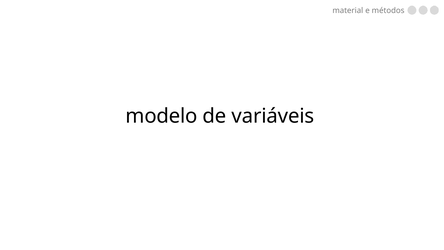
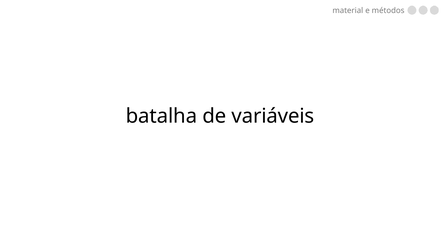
modelo: modelo -> batalha
